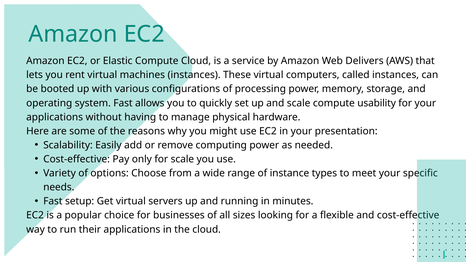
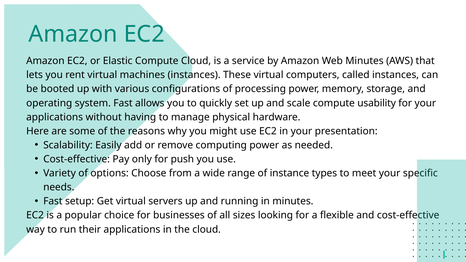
Web Delivers: Delivers -> Minutes
for scale: scale -> push
